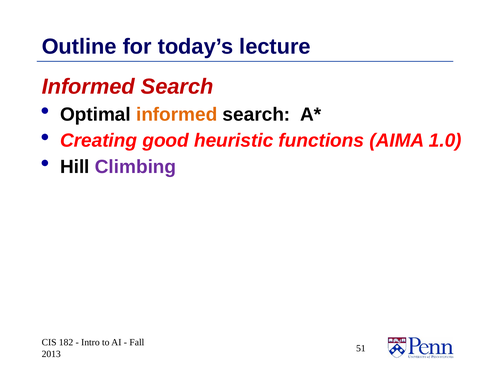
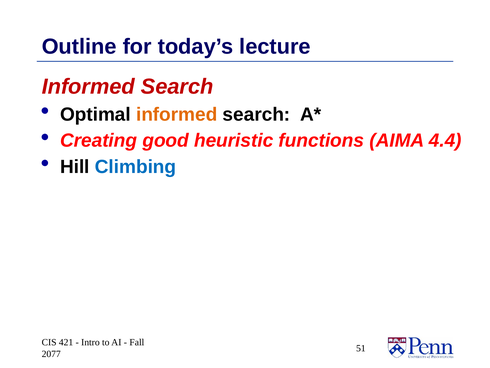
1.0: 1.0 -> 4.4
Climbing colour: purple -> blue
182: 182 -> 421
2013: 2013 -> 2077
